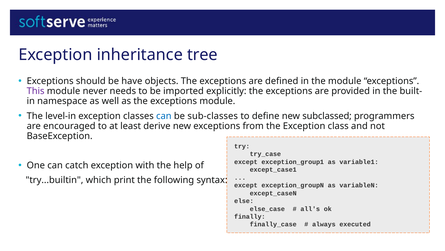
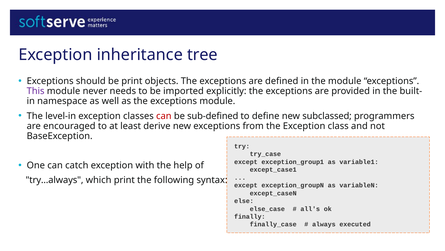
be have: have -> print
can at (164, 116) colour: blue -> red
sub-classes: sub-classes -> sub-defined
try...builtin: try...builtin -> try...always
